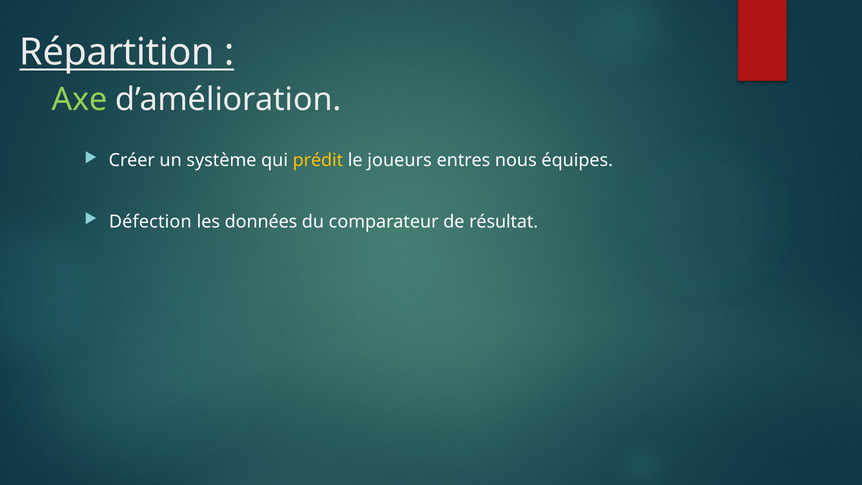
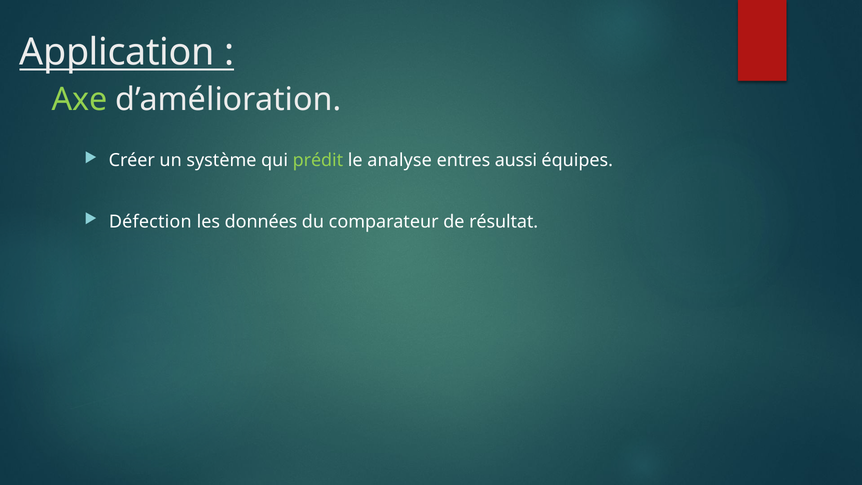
Répartition: Répartition -> Application
prédit colour: yellow -> light green
joueurs: joueurs -> analyse
nous: nous -> aussi
